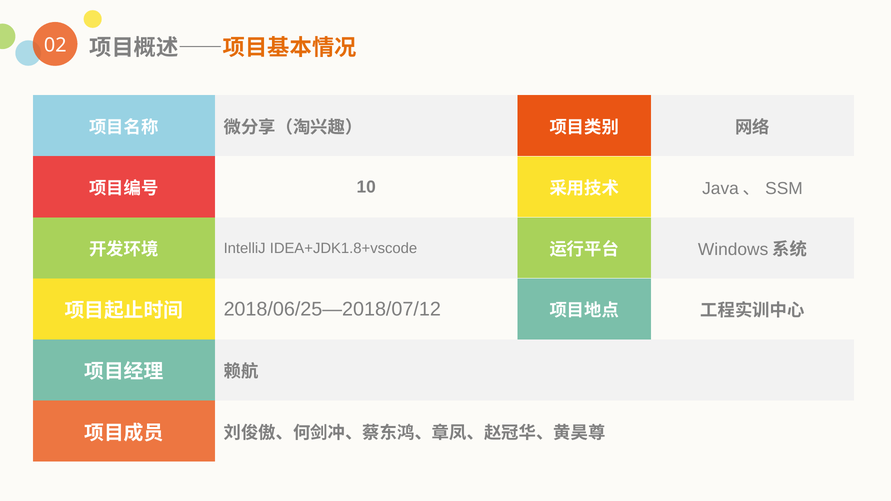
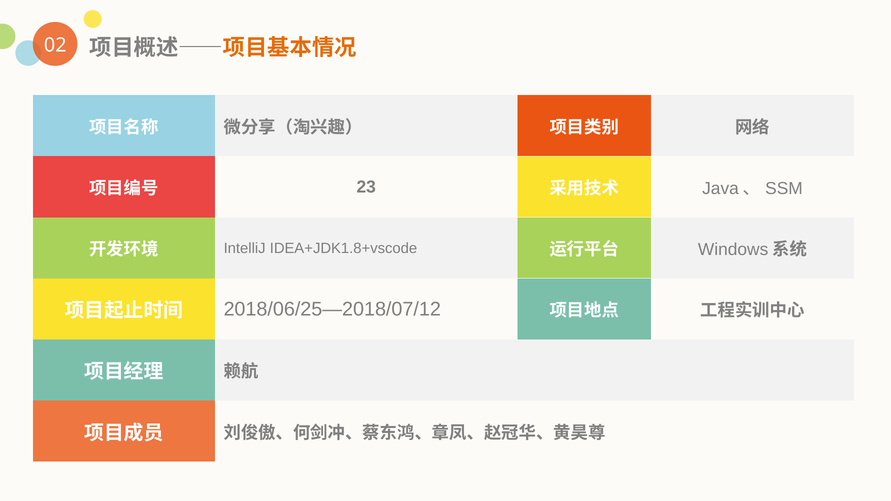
10: 10 -> 23
